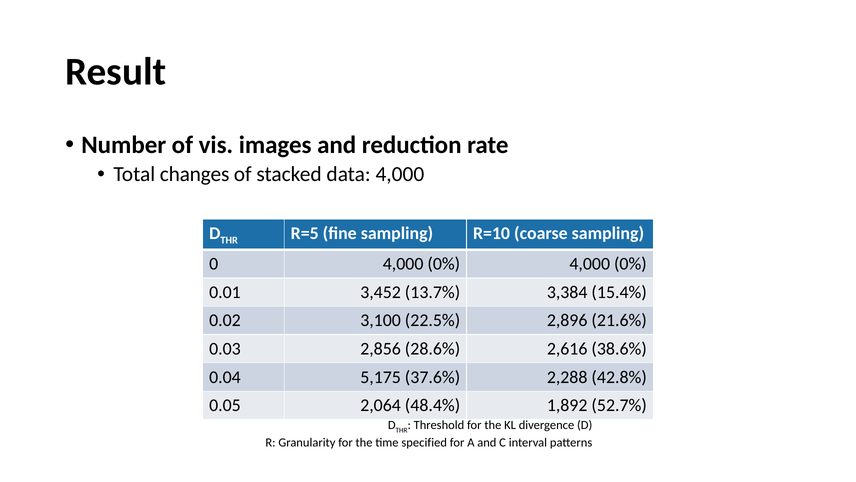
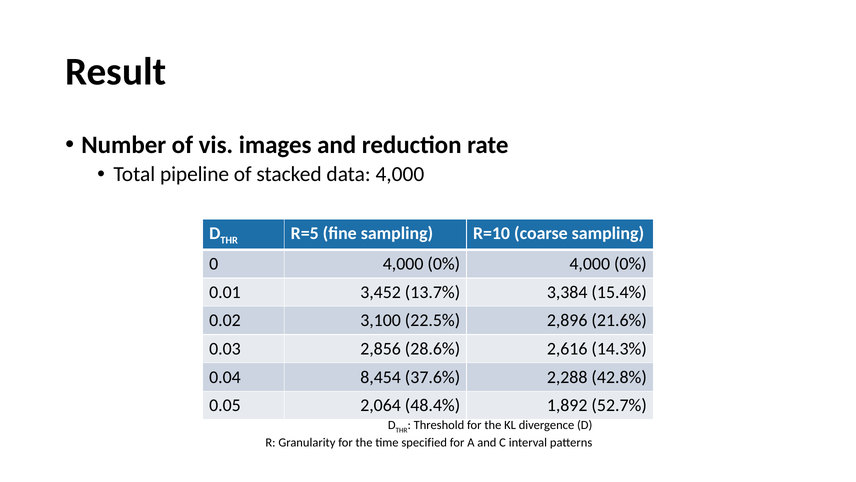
changes: changes -> pipeline
38.6%: 38.6% -> 14.3%
5,175: 5,175 -> 8,454
